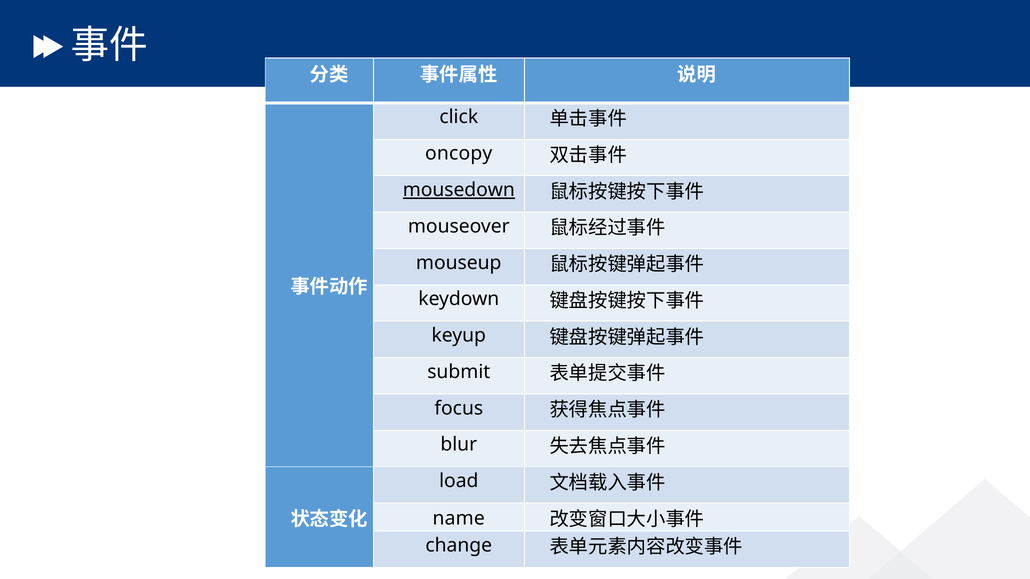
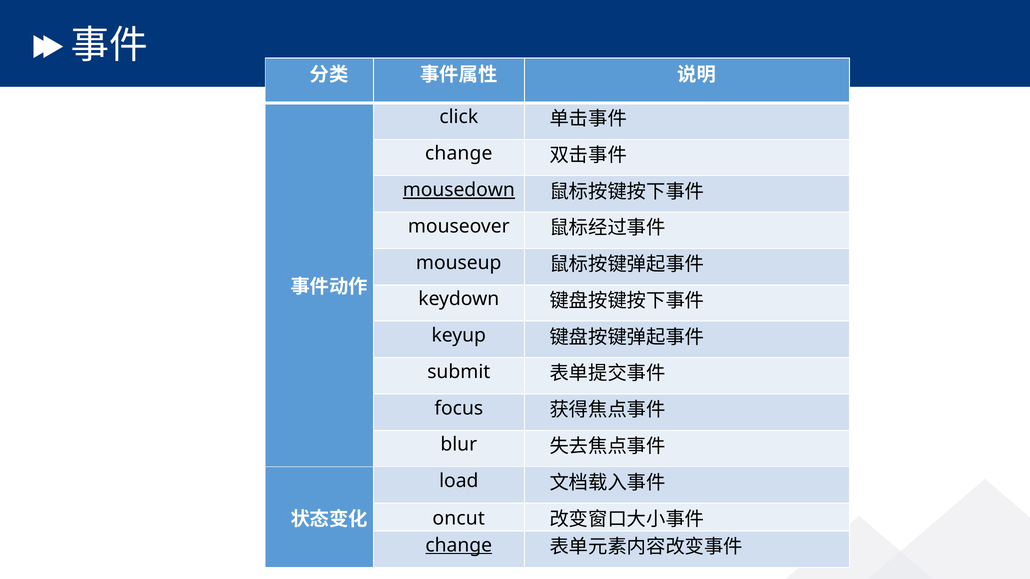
oncopy at (459, 154): oncopy -> change
name: name -> oncut
change at (459, 546) underline: none -> present
